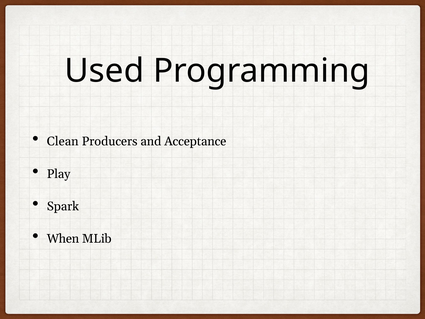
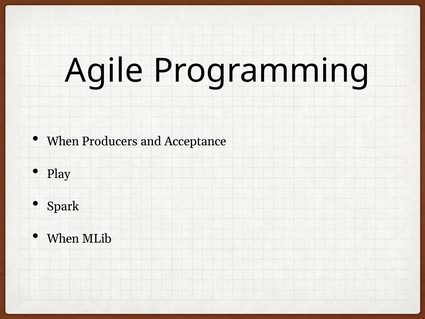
Used: Used -> Agile
Clean at (63, 141): Clean -> When
